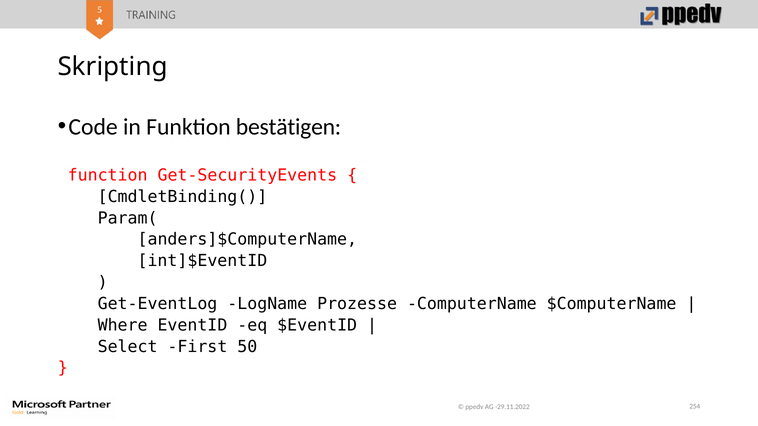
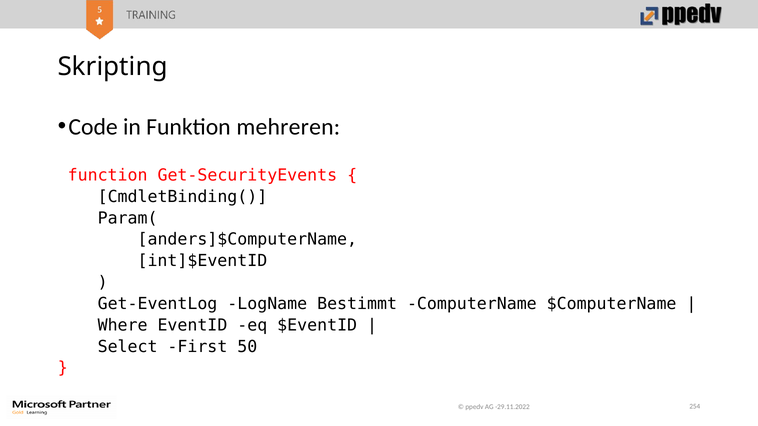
bestätigen: bestätigen -> mehreren
Prozesse: Prozesse -> Bestimmt
